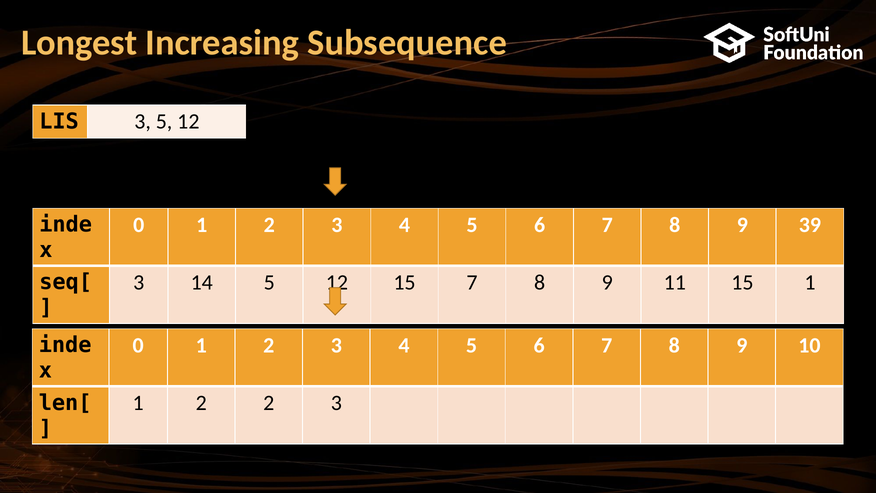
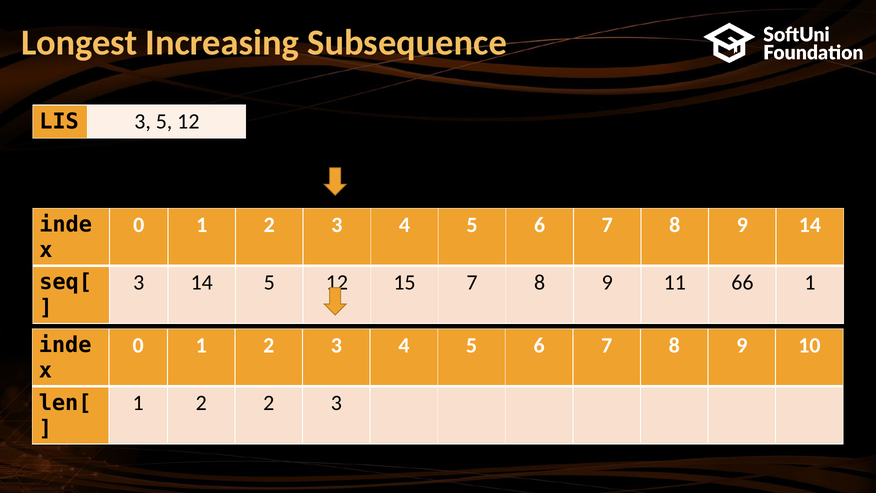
9 39: 39 -> 14
11 15: 15 -> 66
